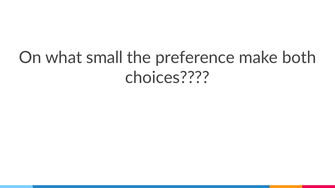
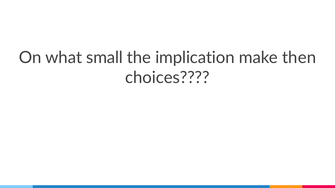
preference: preference -> implication
both: both -> then
